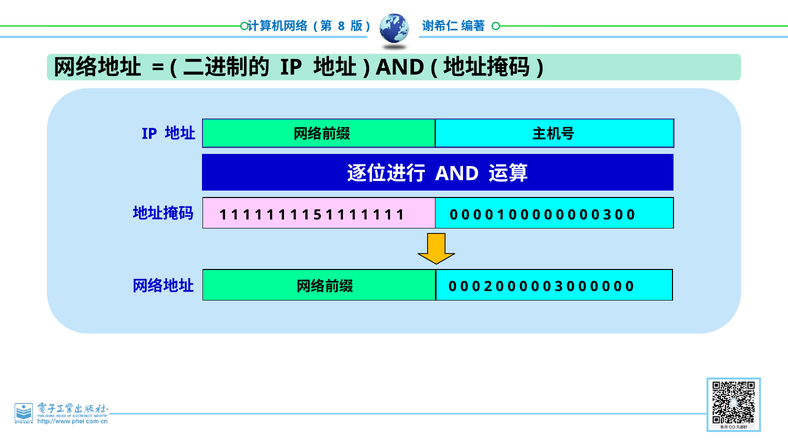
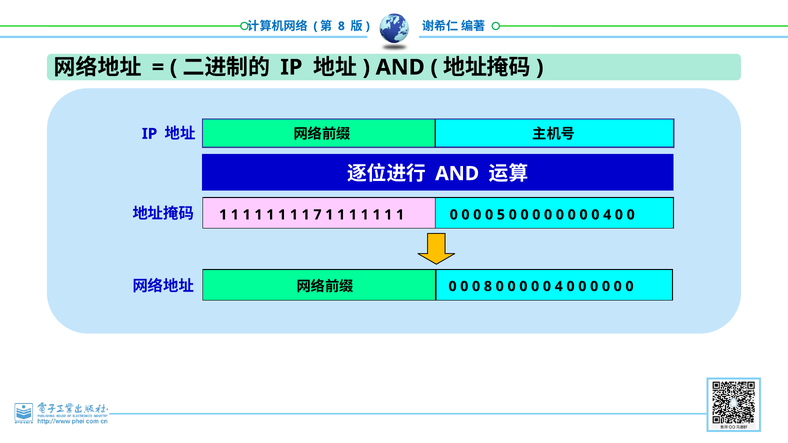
5: 5 -> 7
0 1: 1 -> 5
3 at (607, 215): 3 -> 4
0 2: 2 -> 8
3 at (559, 287): 3 -> 4
